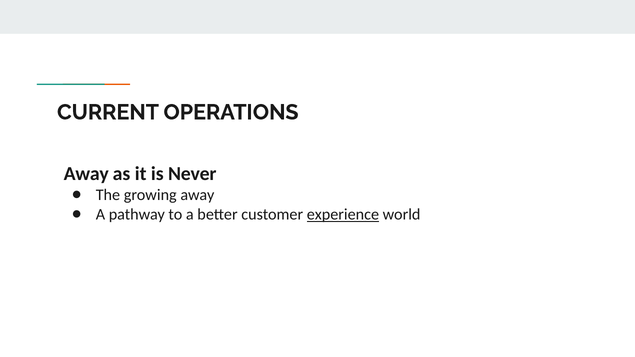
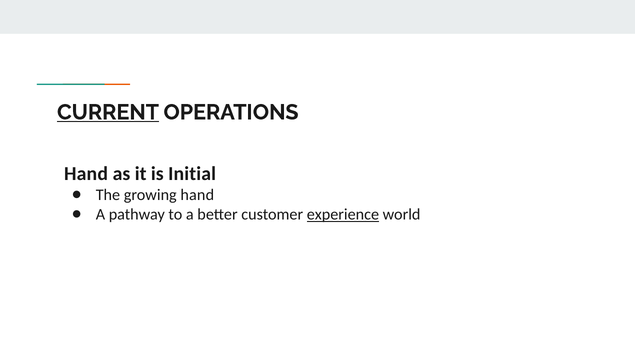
CURRENT underline: none -> present
Away at (86, 174): Away -> Hand
Never: Never -> Initial
growing away: away -> hand
